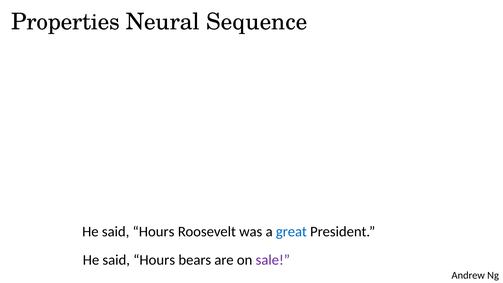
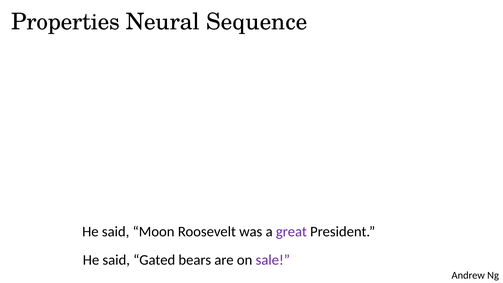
Hours at (154, 232): Hours -> Moon
great colour: blue -> purple
Hours at (154, 260): Hours -> Gated
